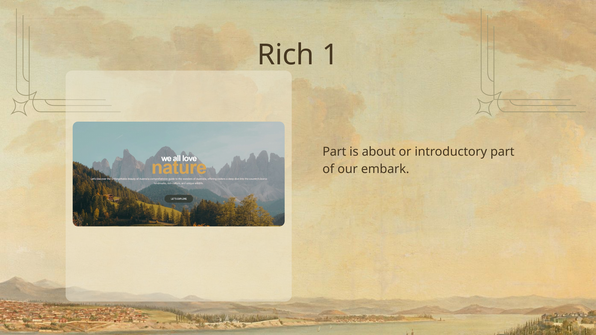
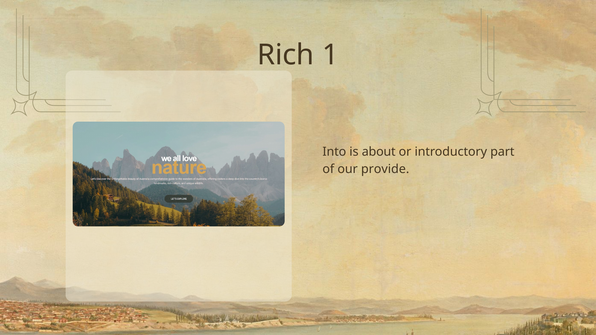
Part at (334, 152): Part -> Into
embark: embark -> provide
